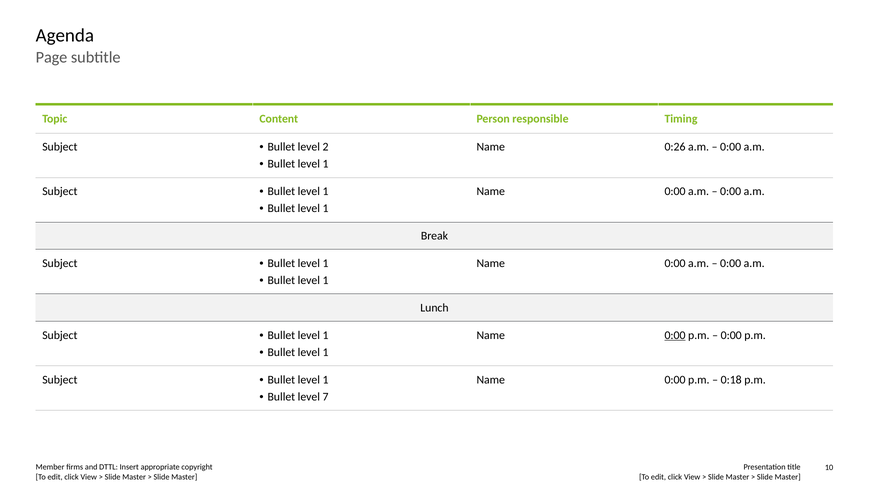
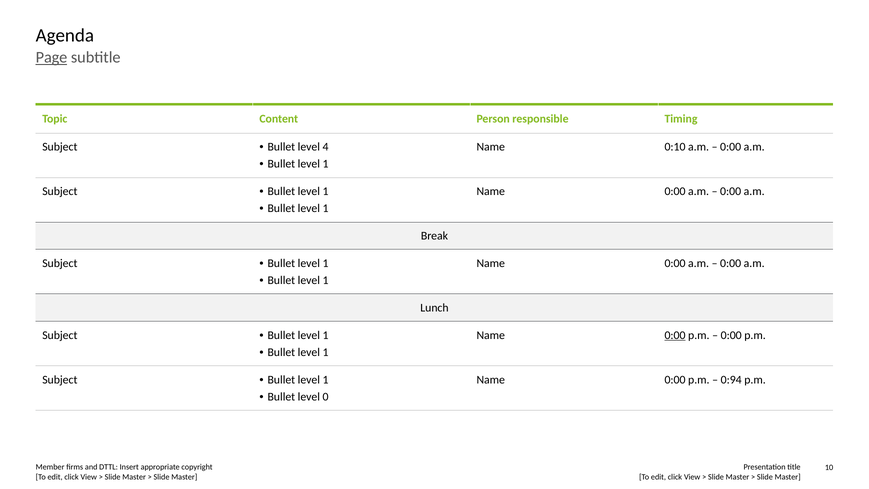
Page underline: none -> present
2: 2 -> 4
0:26: 0:26 -> 0:10
0:18: 0:18 -> 0:94
7: 7 -> 0
